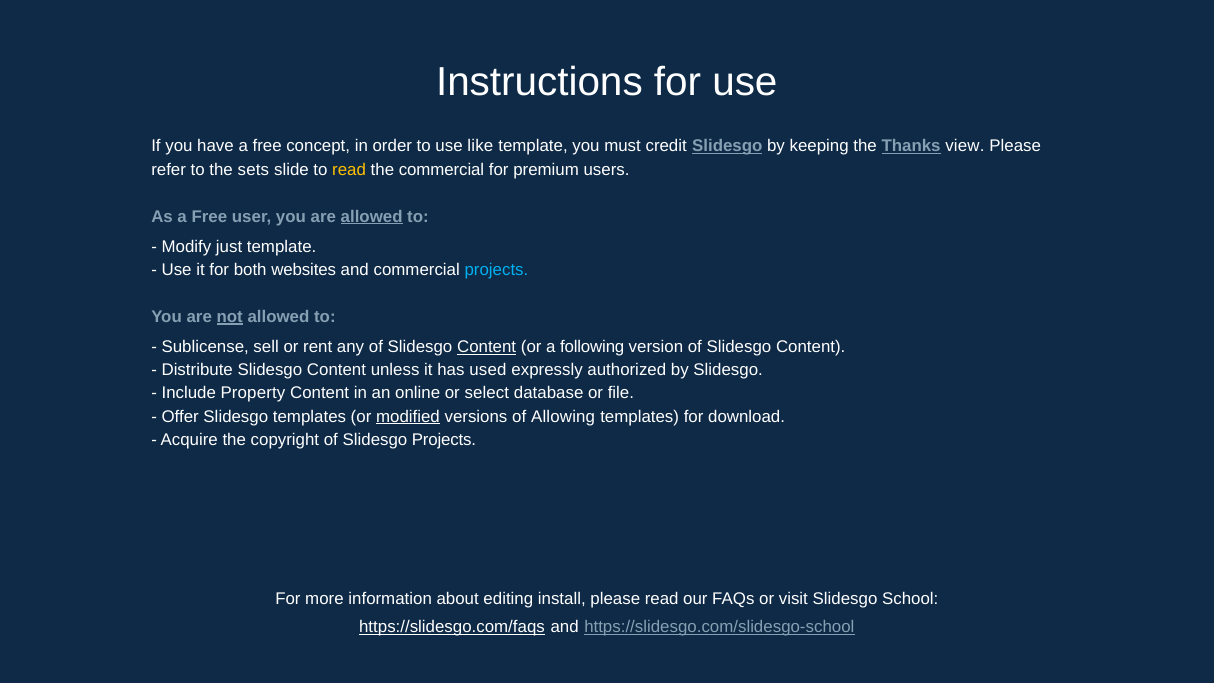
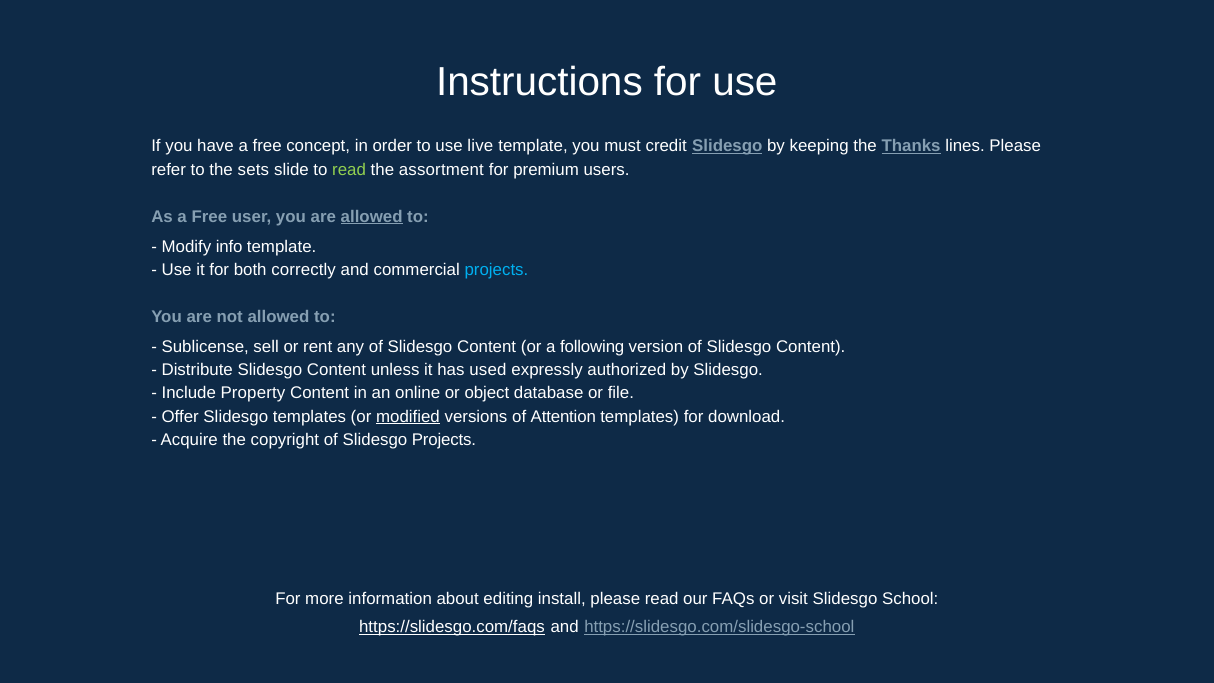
like: like -> live
view: view -> lines
read at (349, 170) colour: yellow -> light green
the commercial: commercial -> assortment
just: just -> info
websites: websites -> correctly
not underline: present -> none
Content at (487, 347) underline: present -> none
select: select -> object
Allowing: Allowing -> Attention
